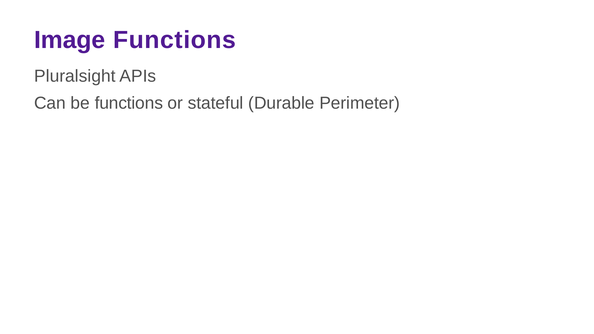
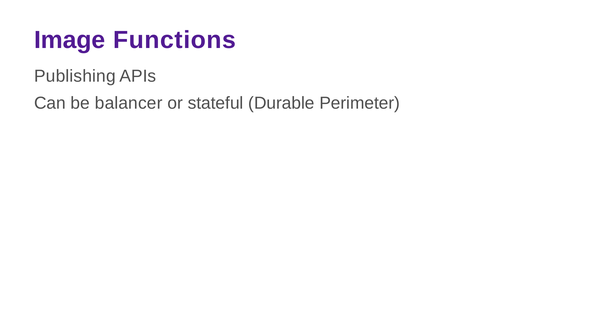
Pluralsight: Pluralsight -> Publishing
be functions: functions -> balancer
